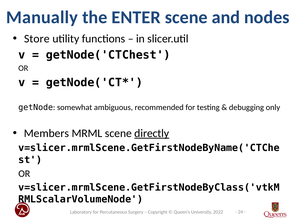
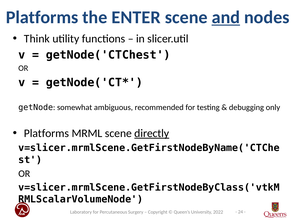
Manually at (42, 17): Manually -> Platforms
and underline: none -> present
Store: Store -> Think
Members at (46, 133): Members -> Platforms
